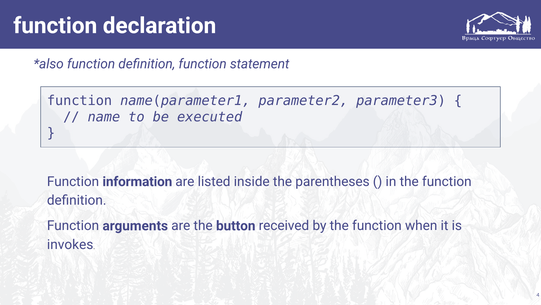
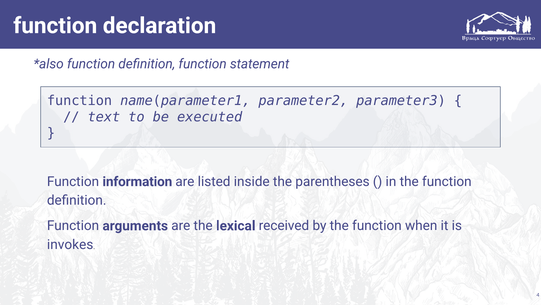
name: name -> text
button: button -> lexical
